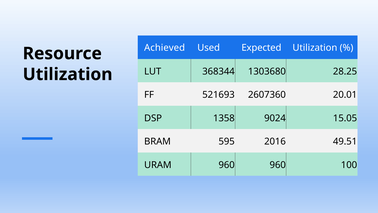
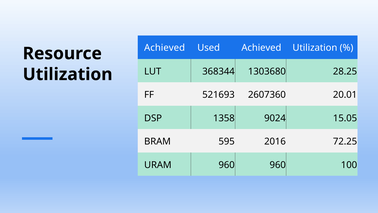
Used Expected: Expected -> Achieved
49.51: 49.51 -> 72.25
